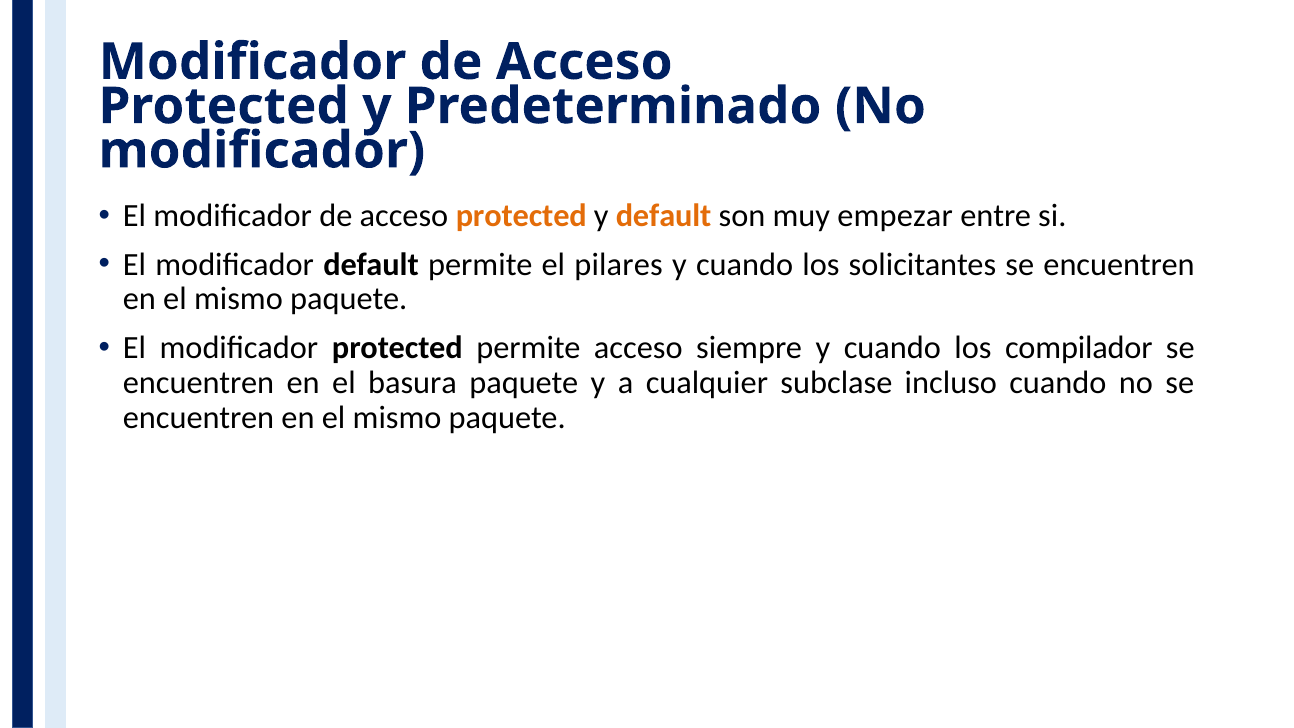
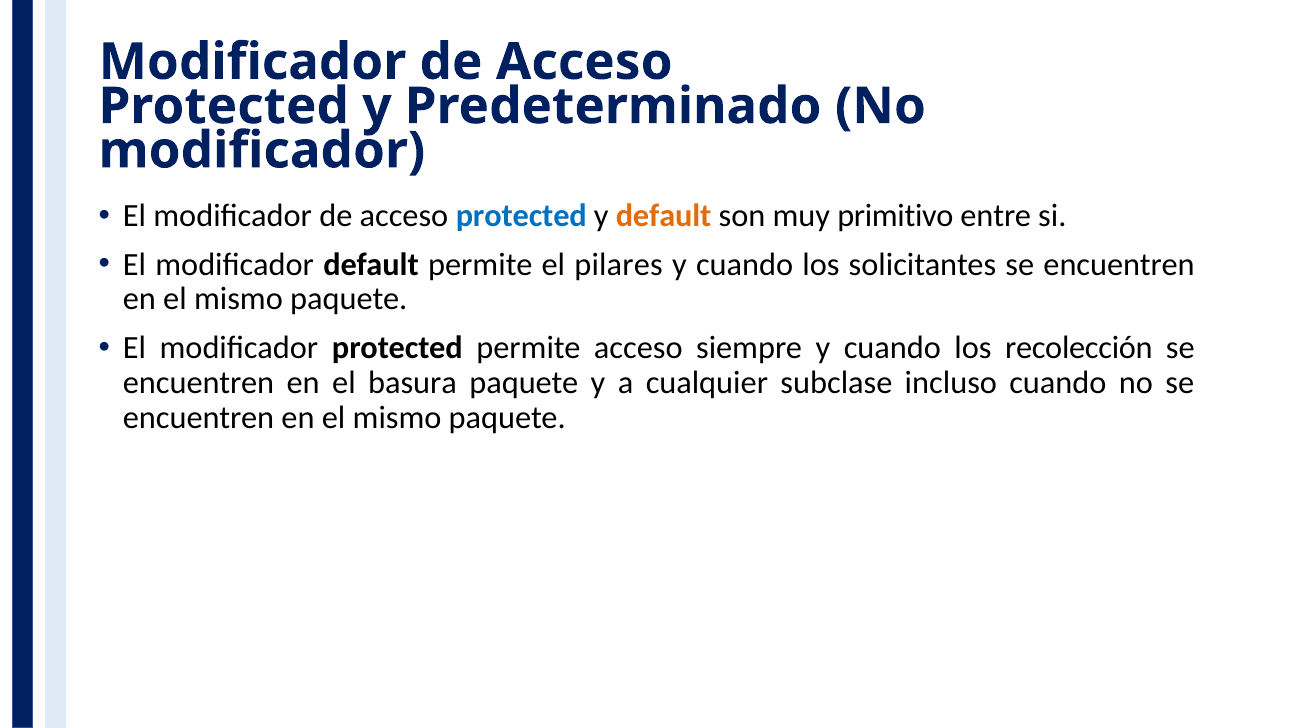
protected at (521, 216) colour: orange -> blue
empezar: empezar -> primitivo
compilador: compilador -> recolección
